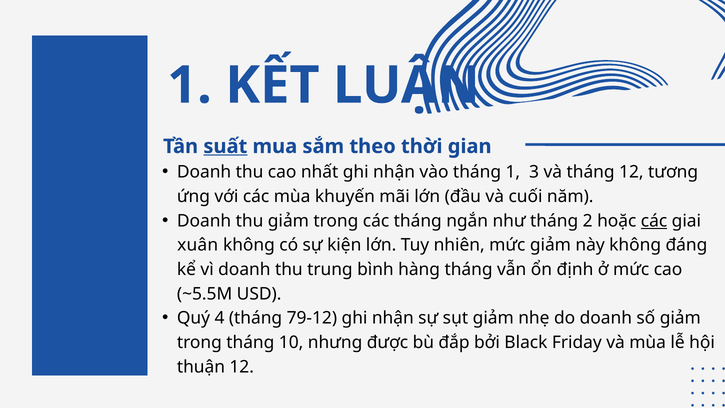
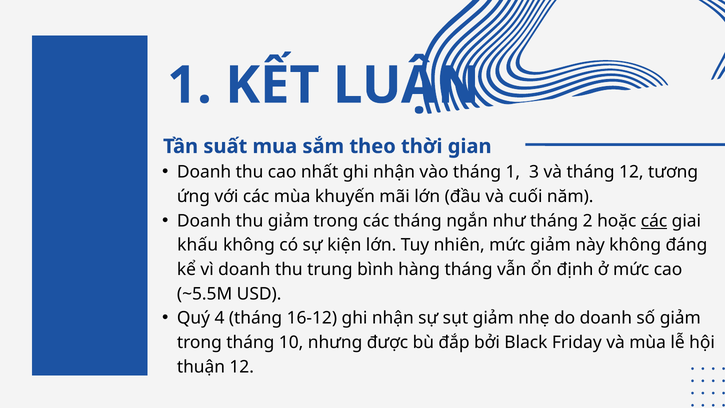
suất underline: present -> none
xuân: xuân -> khấu
79-12: 79-12 -> 16-12
